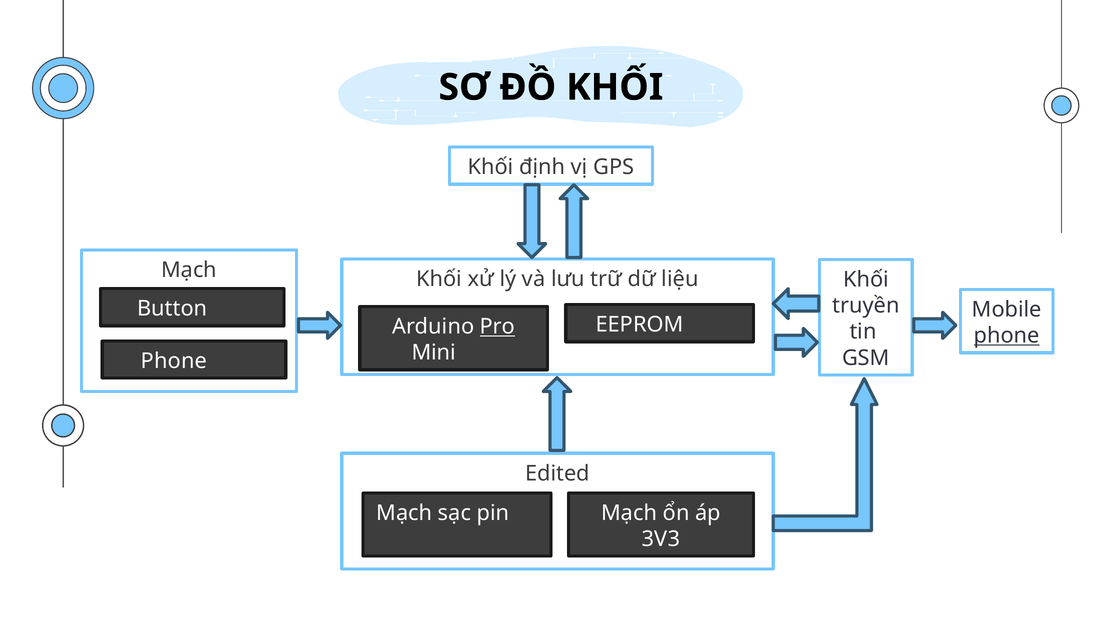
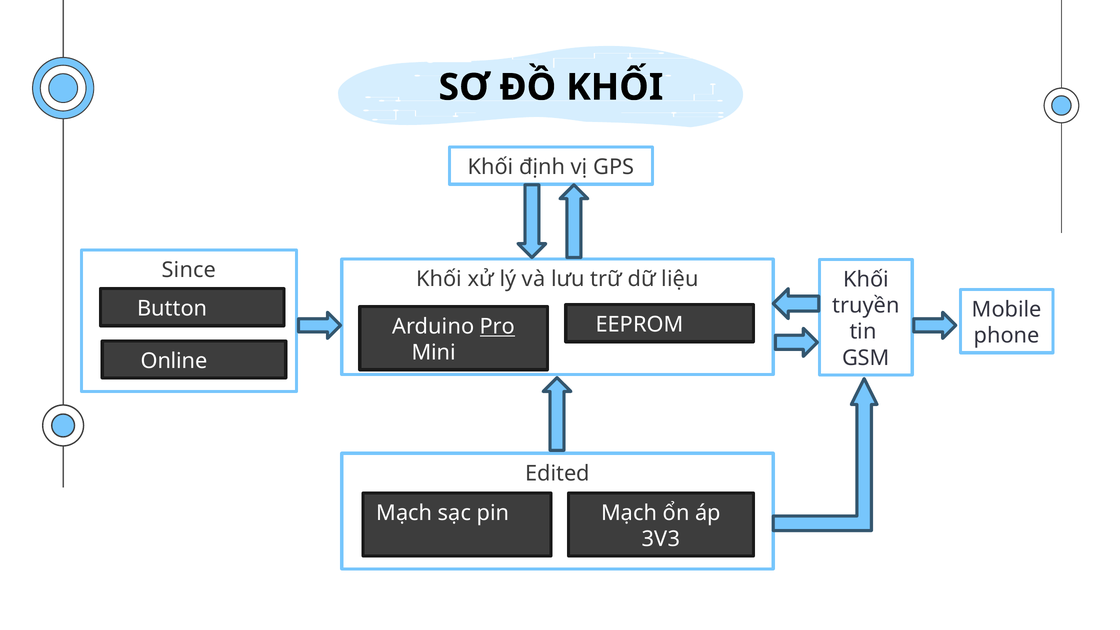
Mạch at (189, 270): Mạch -> Since
phone at (1007, 336) underline: present -> none
Phone at (174, 361): Phone -> Online
